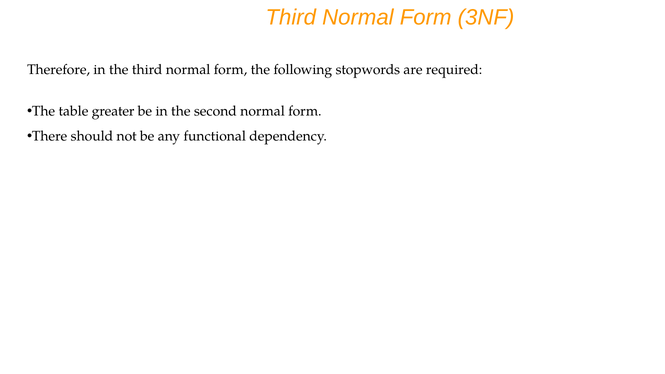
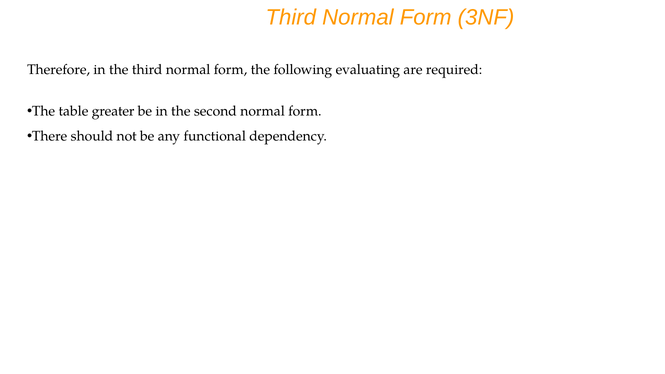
stopwords: stopwords -> evaluating
